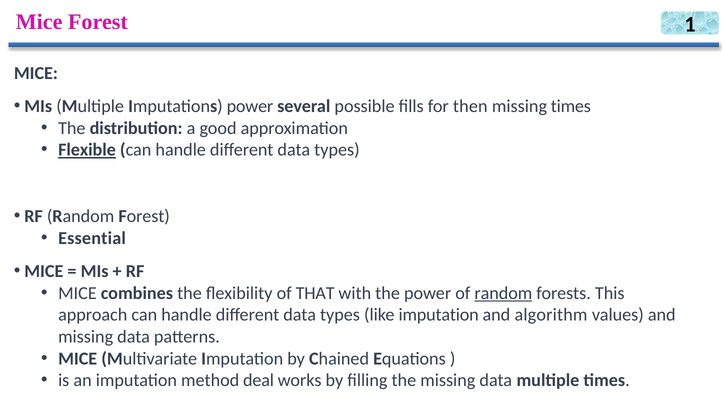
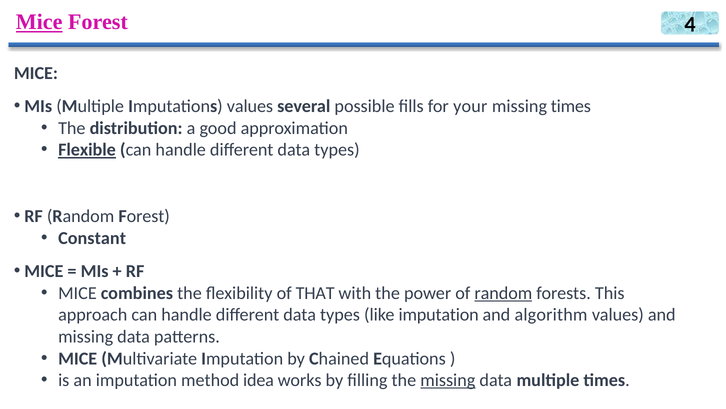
Mice at (39, 22) underline: none -> present
1: 1 -> 4
Imputations power: power -> values
then: then -> your
Essential: Essential -> Constant
deal: deal -> idea
missing at (448, 380) underline: none -> present
